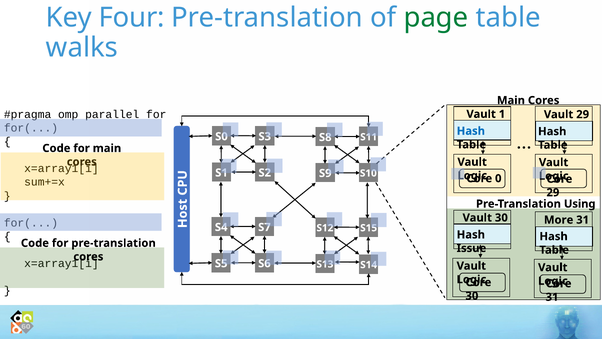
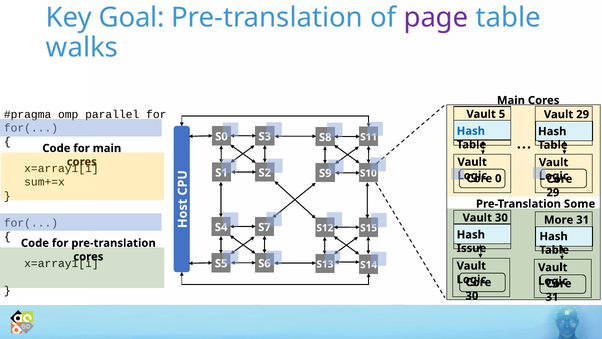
Four: Four -> Goal
page colour: green -> purple
1: 1 -> 5
Using: Using -> Some
